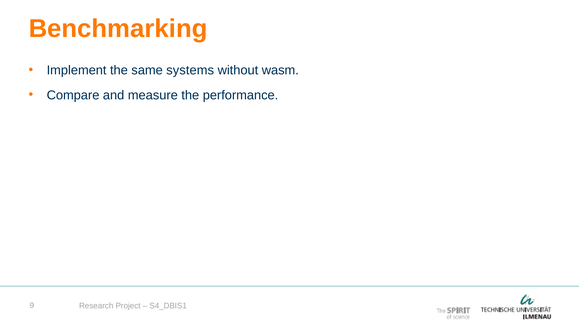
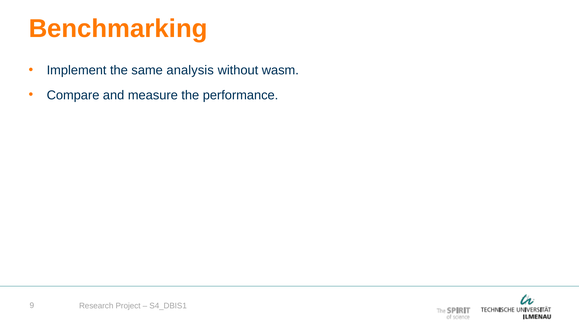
systems: systems -> analysis
